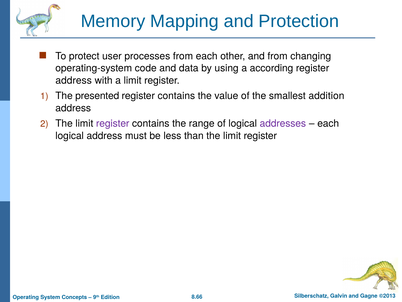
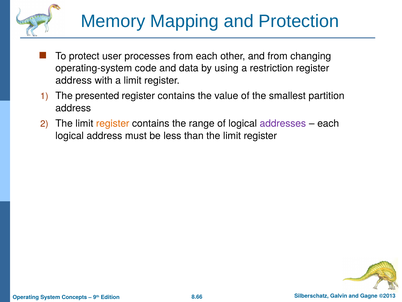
according: according -> restriction
addition: addition -> partition
register at (113, 123) colour: purple -> orange
